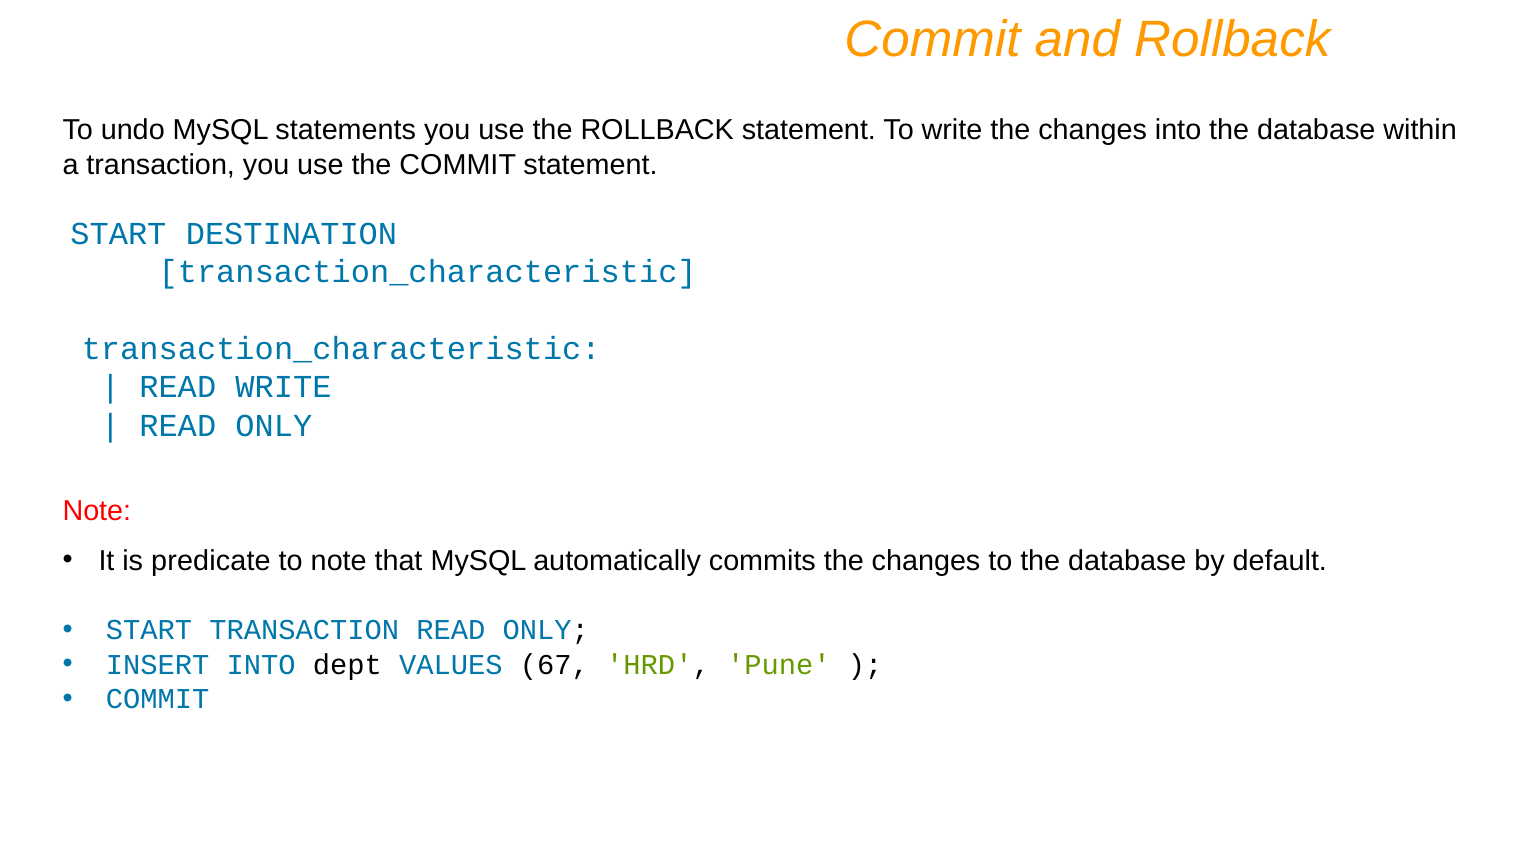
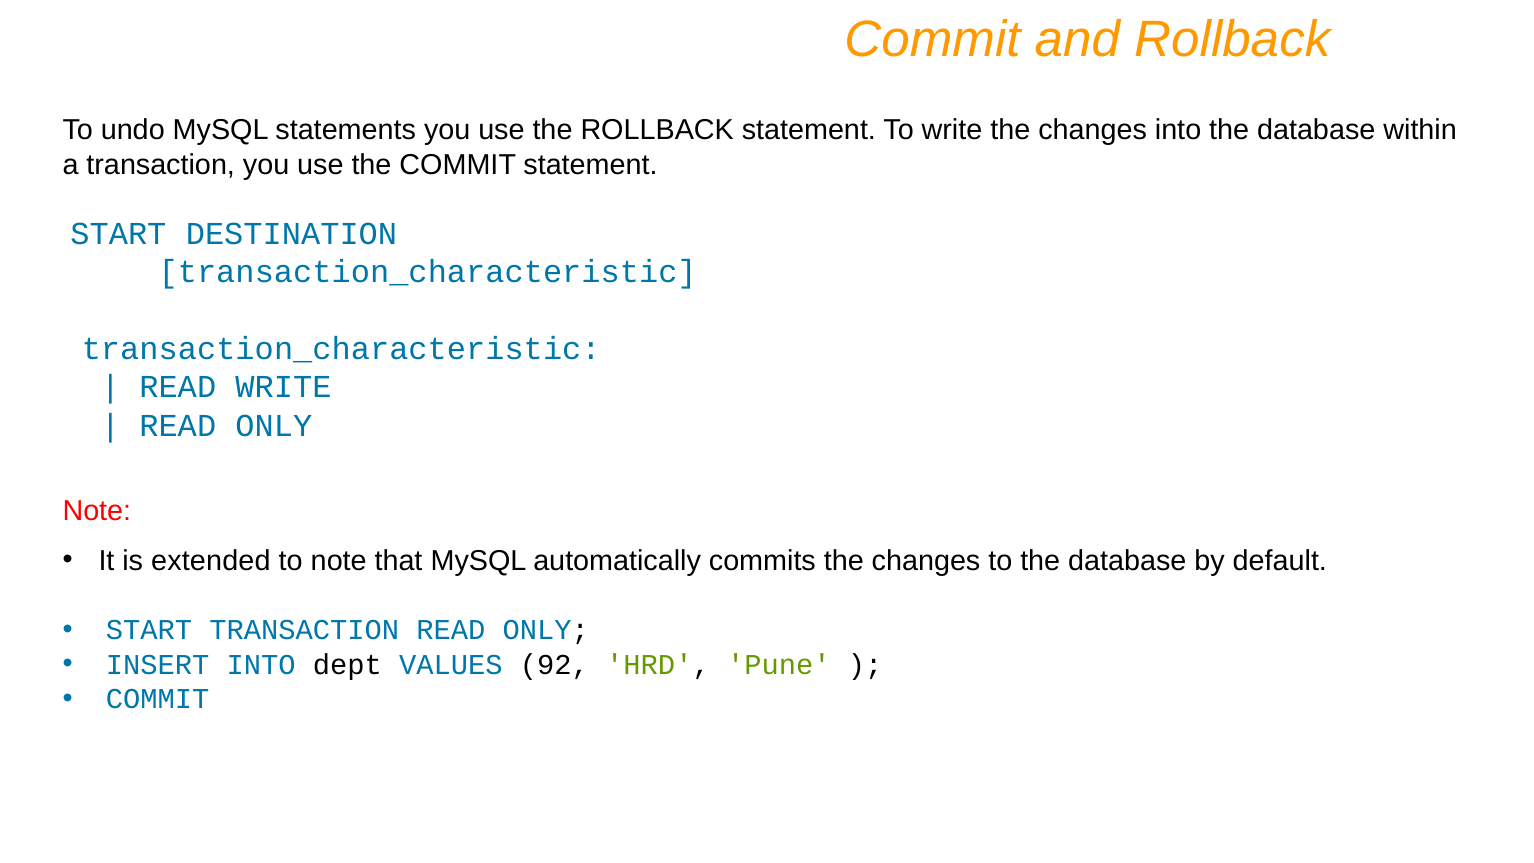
predicate: predicate -> extended
67: 67 -> 92
